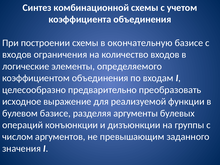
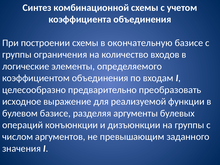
входов at (17, 55): входов -> группы
